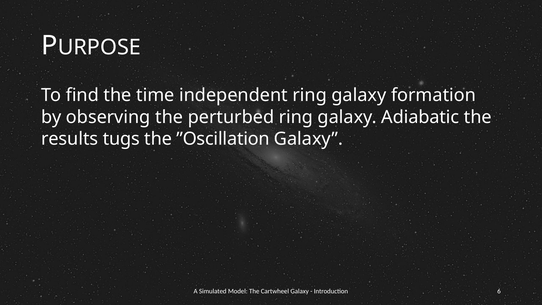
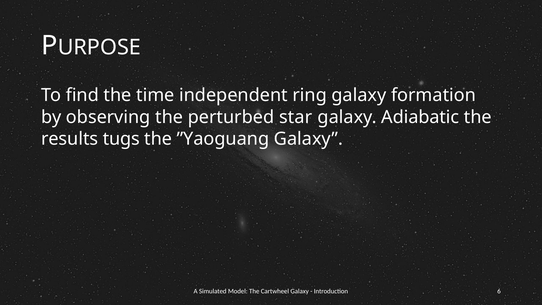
perturbed ring: ring -> star
”Oscillation: ”Oscillation -> ”Yaoguang
